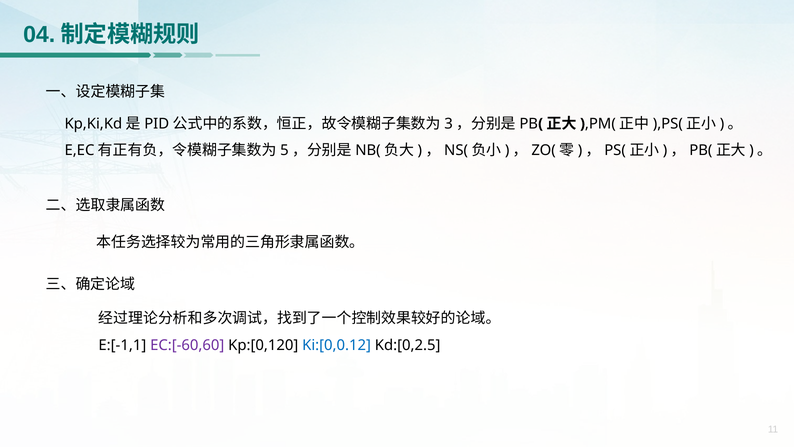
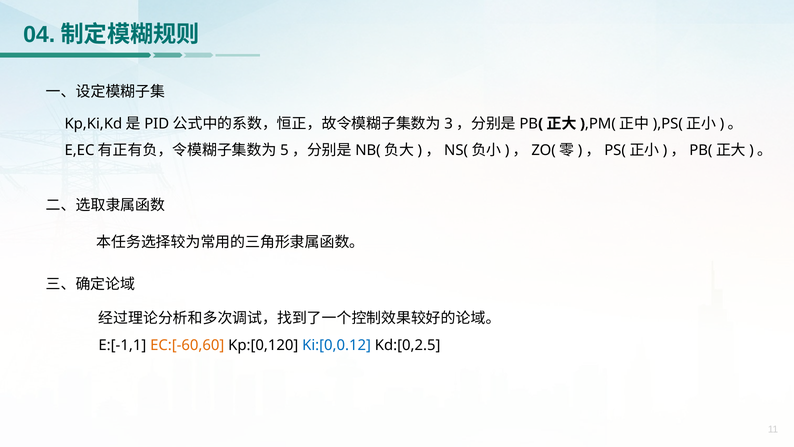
EC:[-60,60 colour: purple -> orange
